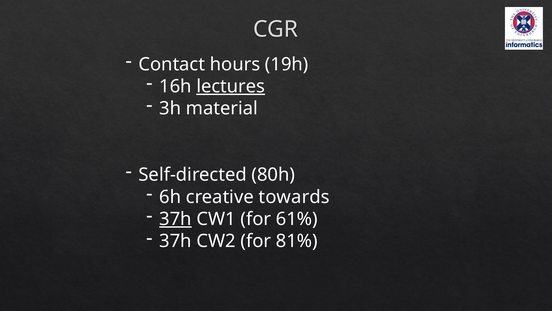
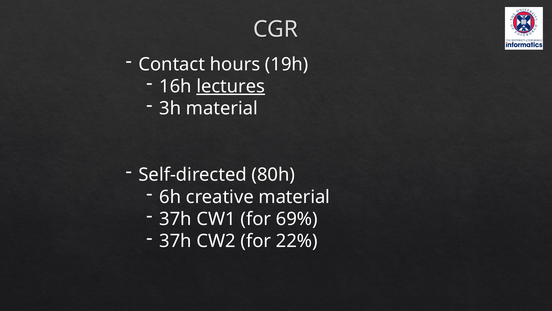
creative towards: towards -> material
37h at (175, 219) underline: present -> none
61%: 61% -> 69%
81%: 81% -> 22%
